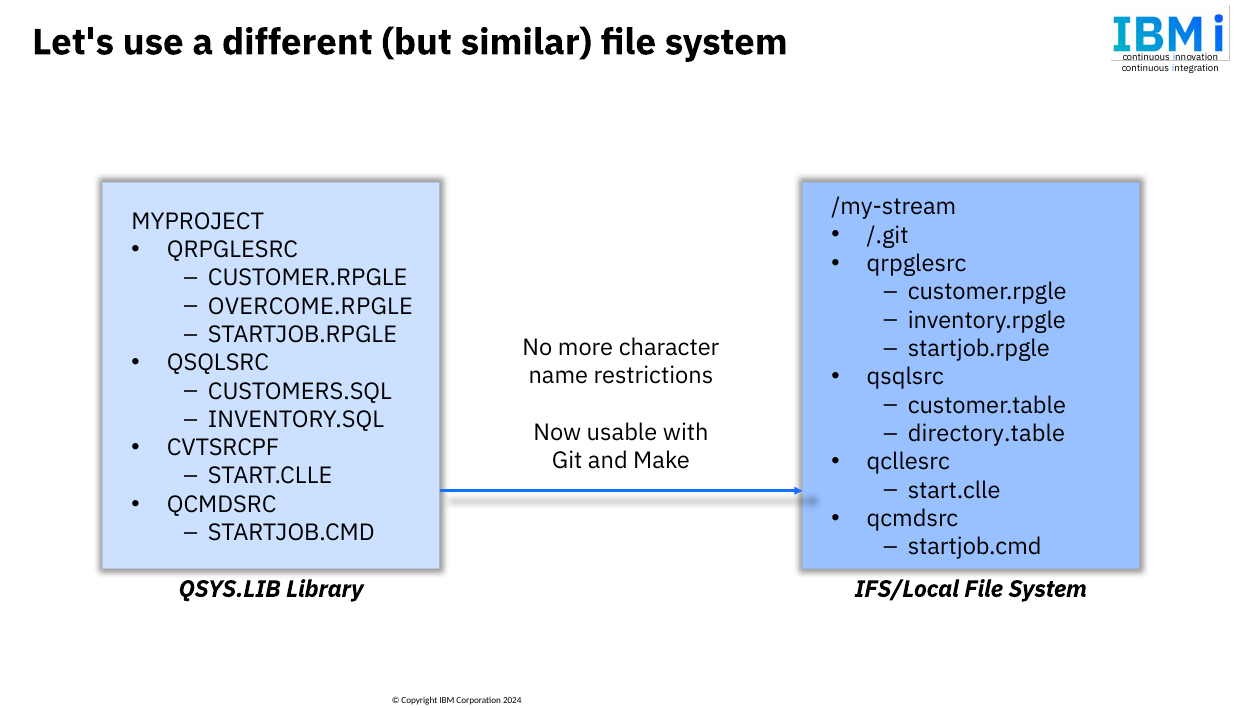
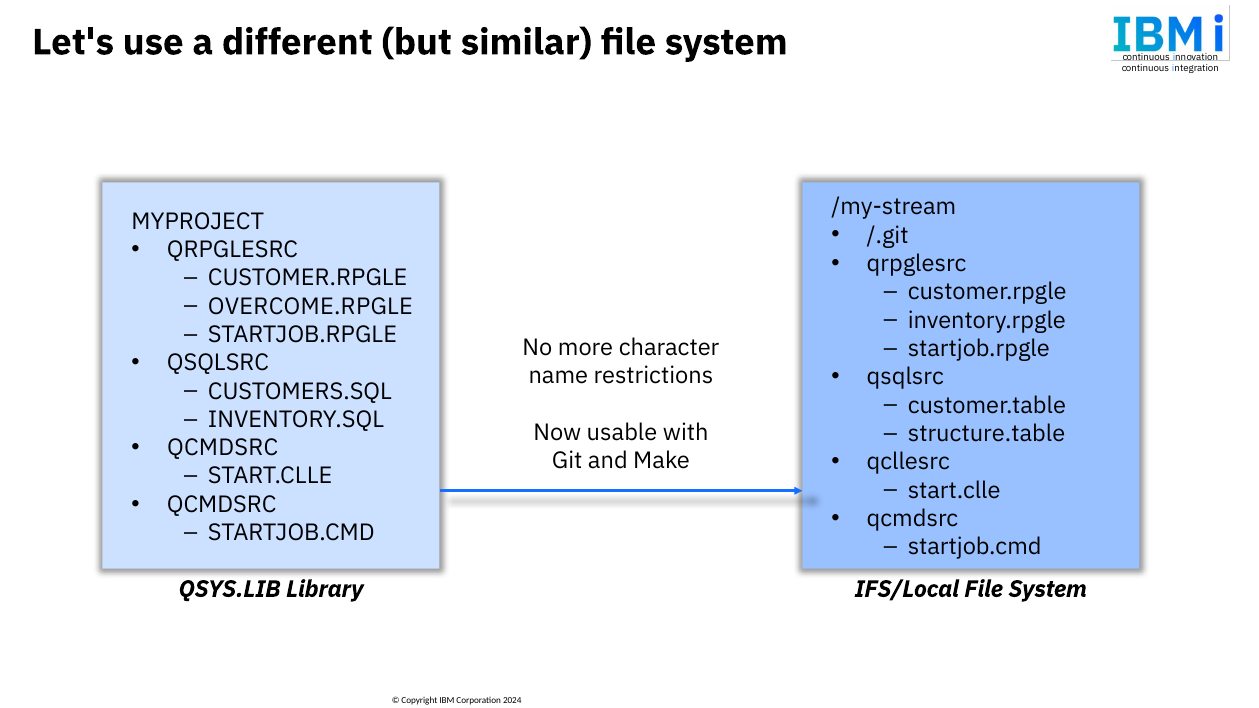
directory.table: directory.table -> structure.table
CVTSRCPF at (223, 448): CVTSRCPF -> QCMDSRC
